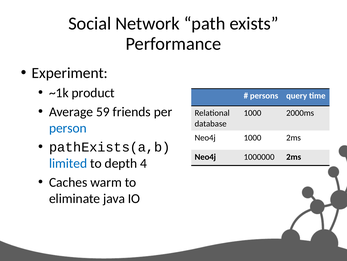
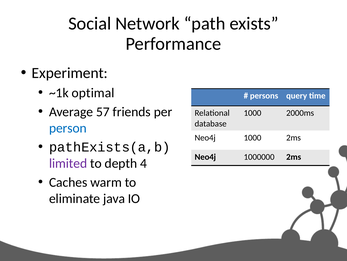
product: product -> optimal
59: 59 -> 57
limited colour: blue -> purple
